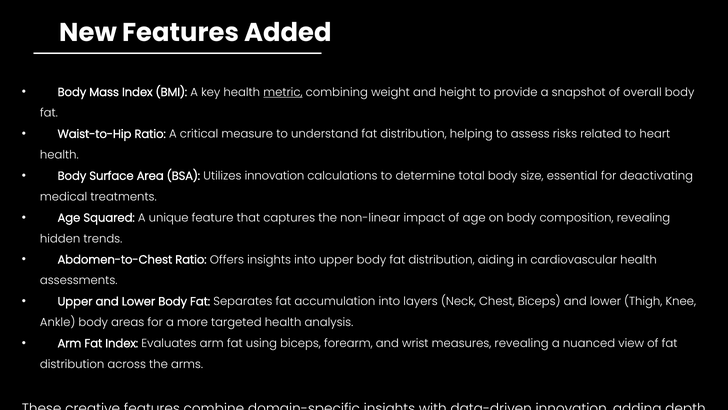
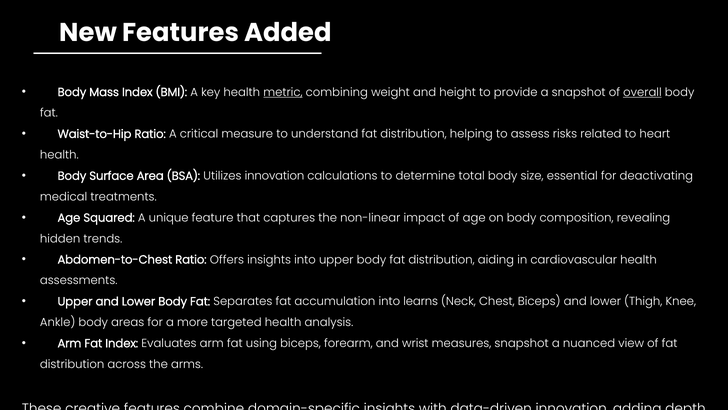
overall underline: none -> present
layers: layers -> learns
measures revealing: revealing -> snapshot
